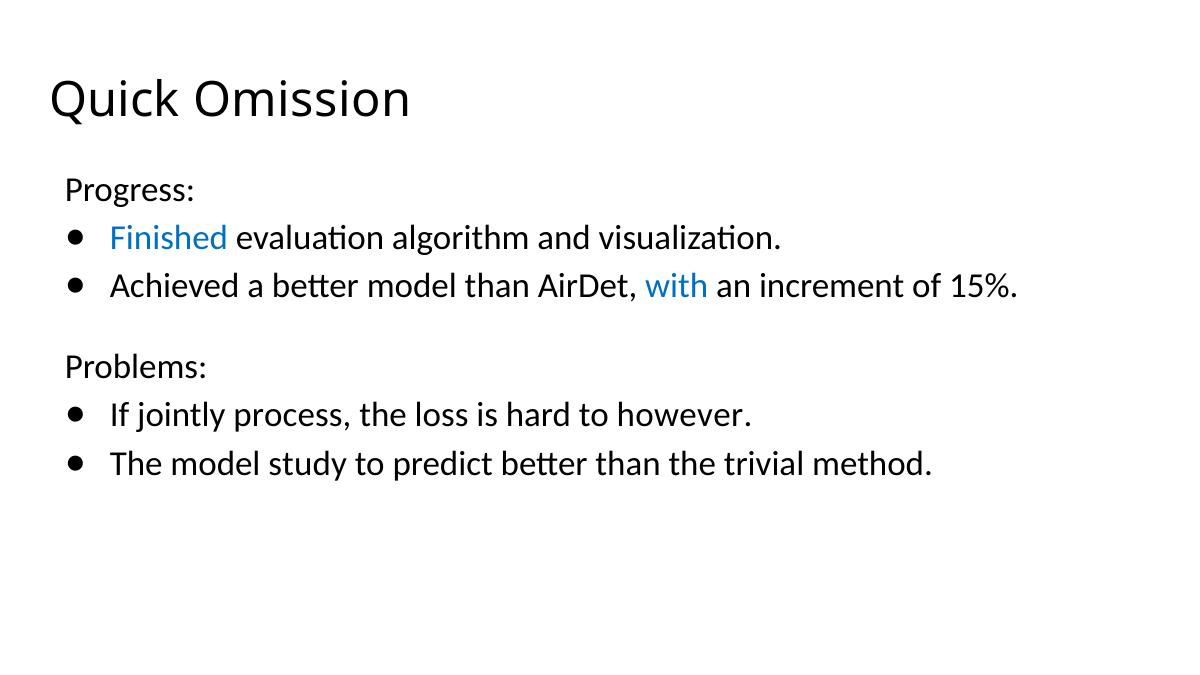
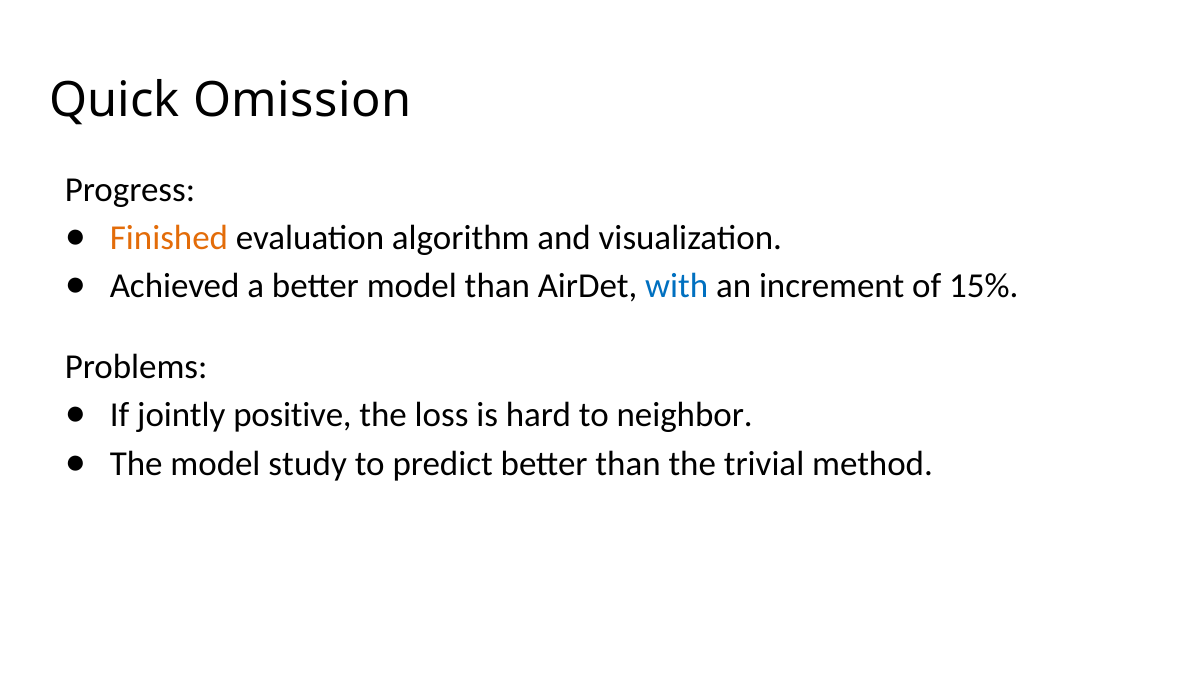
Finished colour: blue -> orange
process: process -> positive
however: however -> neighbor
